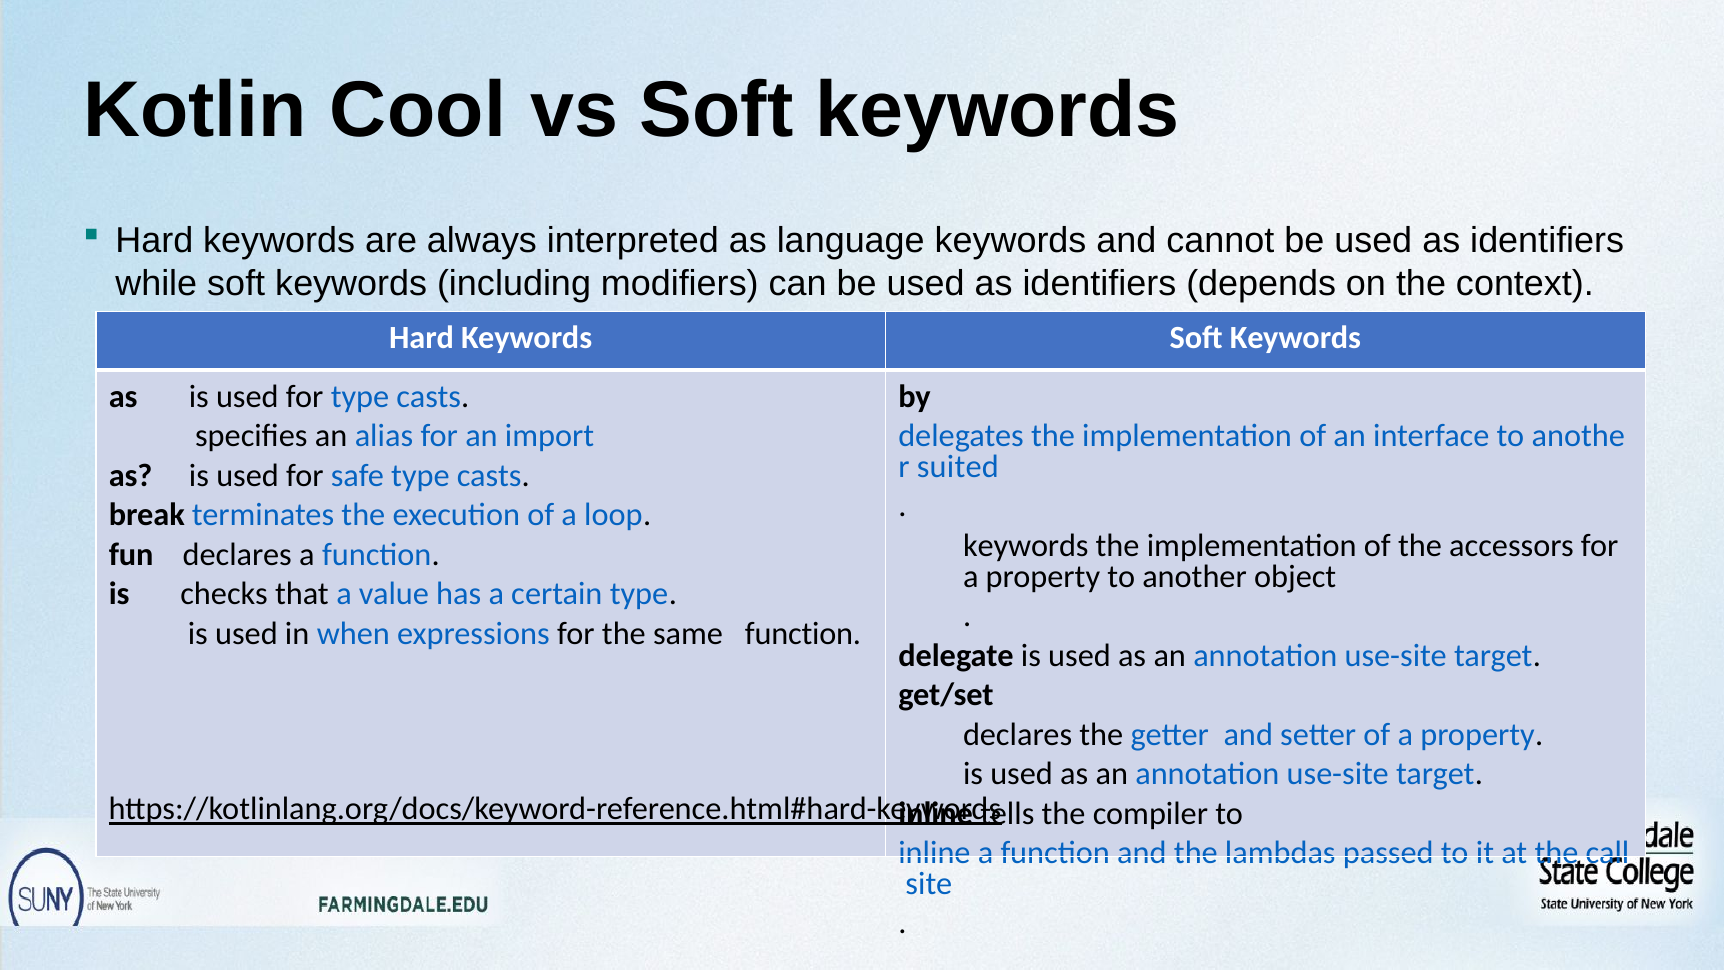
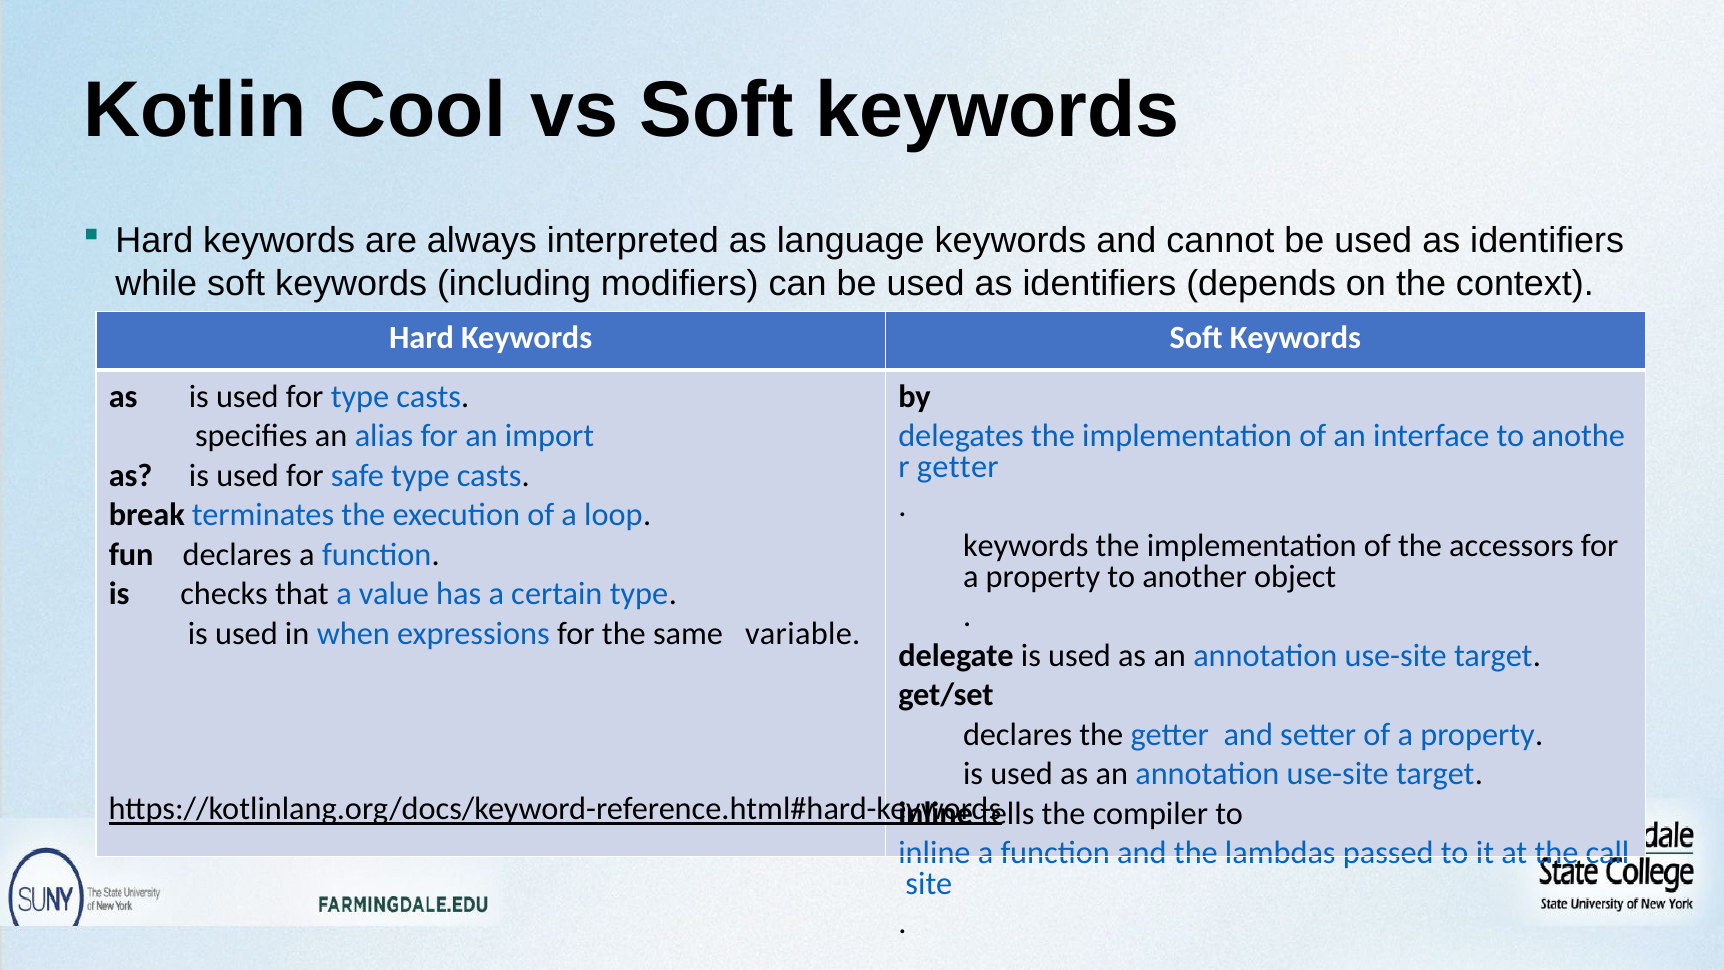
suited at (958, 467): suited -> getter
same function: function -> variable
